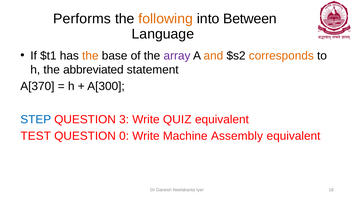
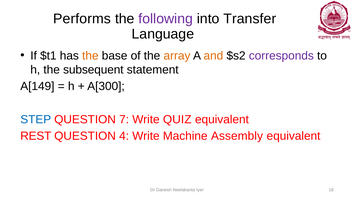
following colour: orange -> purple
Between: Between -> Transfer
array colour: purple -> orange
corresponds colour: orange -> purple
abbreviated: abbreviated -> subsequent
A[370: A[370 -> A[149
3: 3 -> 7
TEST: TEST -> REST
0: 0 -> 4
